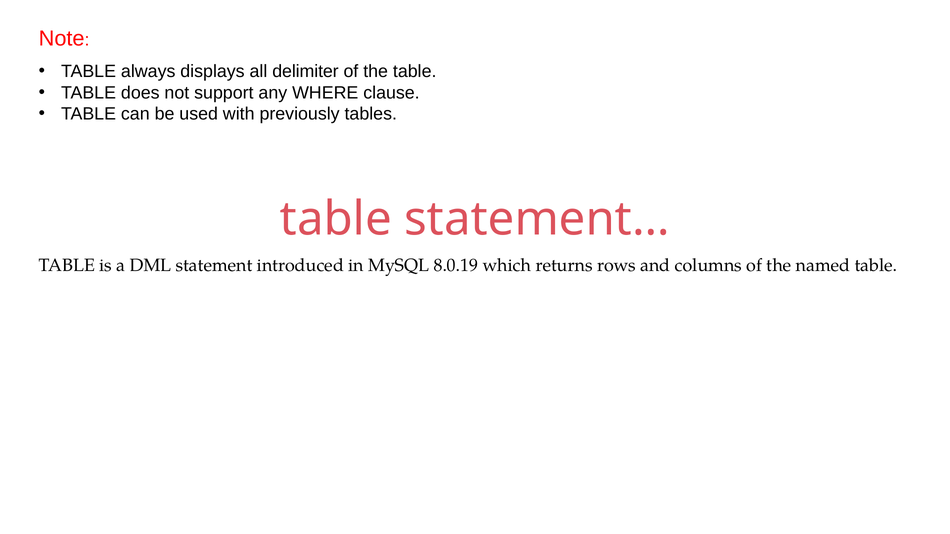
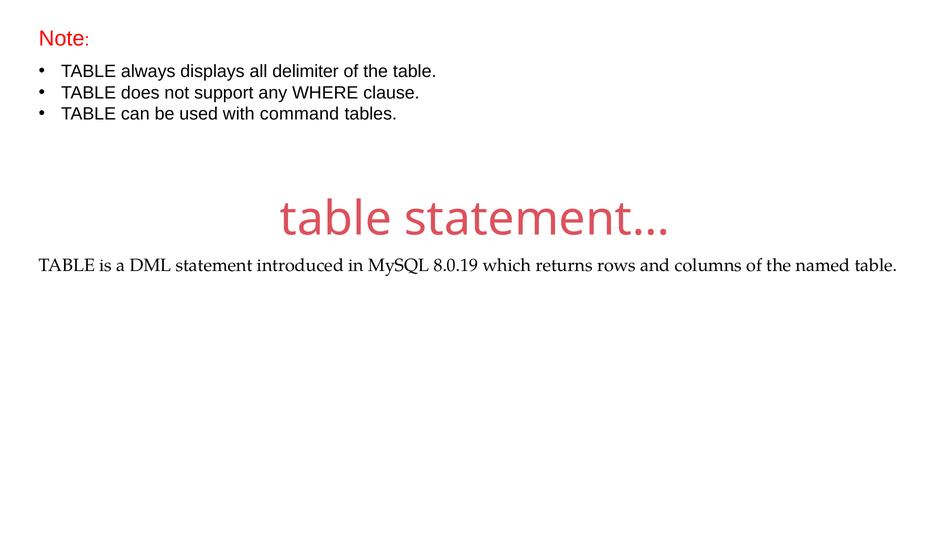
previously: previously -> command
